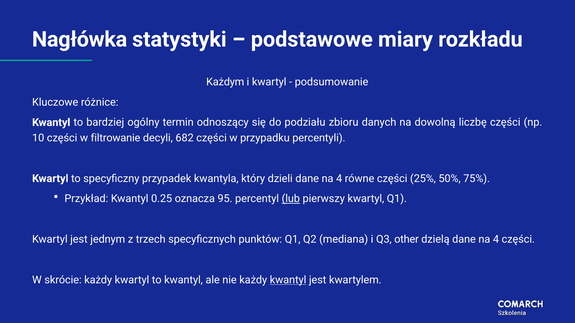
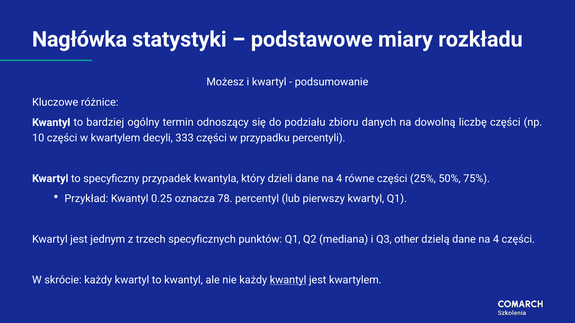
Każdym: Każdym -> Możesz
w filtrowanie: filtrowanie -> kwartylem
682: 682 -> 333
95: 95 -> 78
lub underline: present -> none
